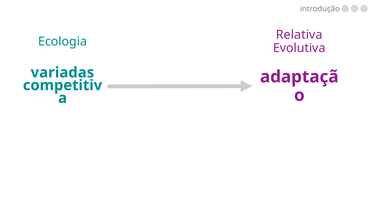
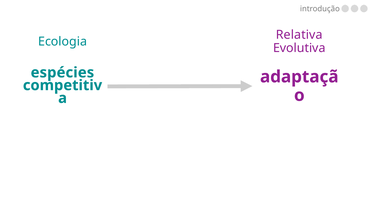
variadas: variadas -> espécies
